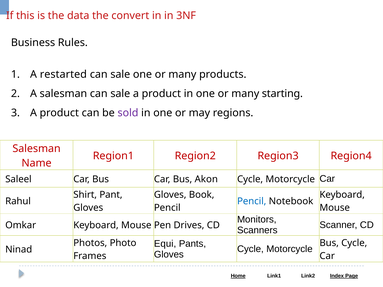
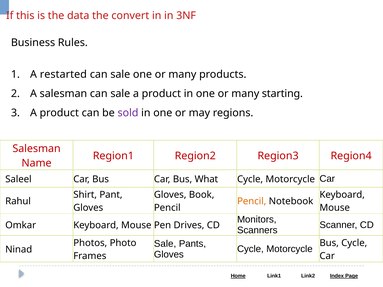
Akon: Akon -> What
Pencil at (252, 201) colour: blue -> orange
Equi at (165, 244): Equi -> Sale
